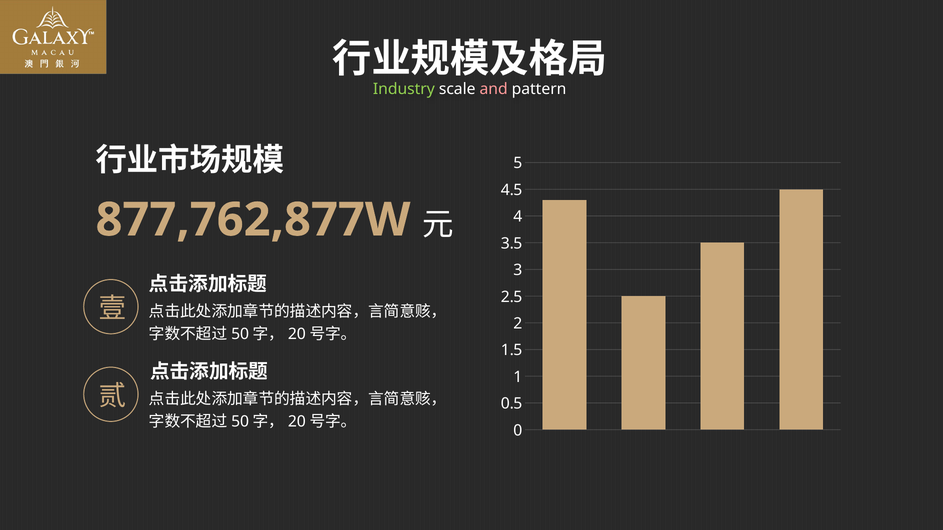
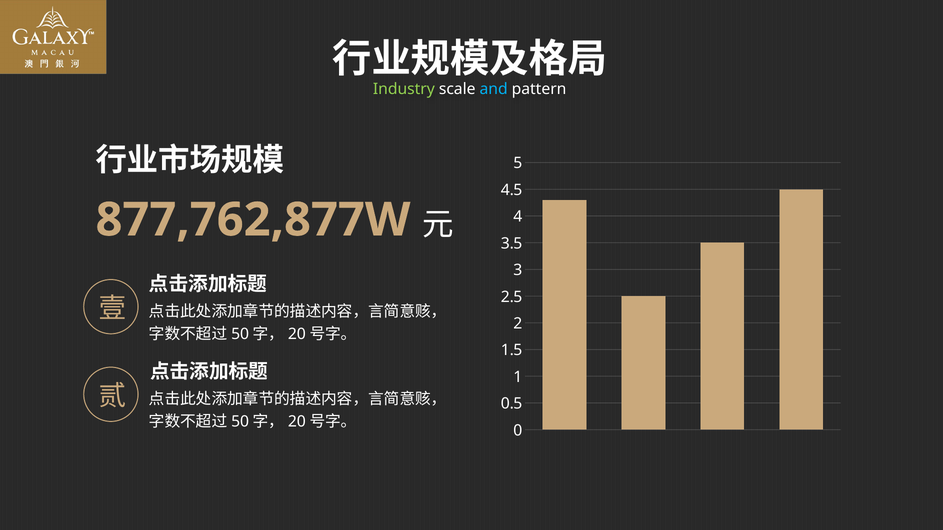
and colour: pink -> light blue
